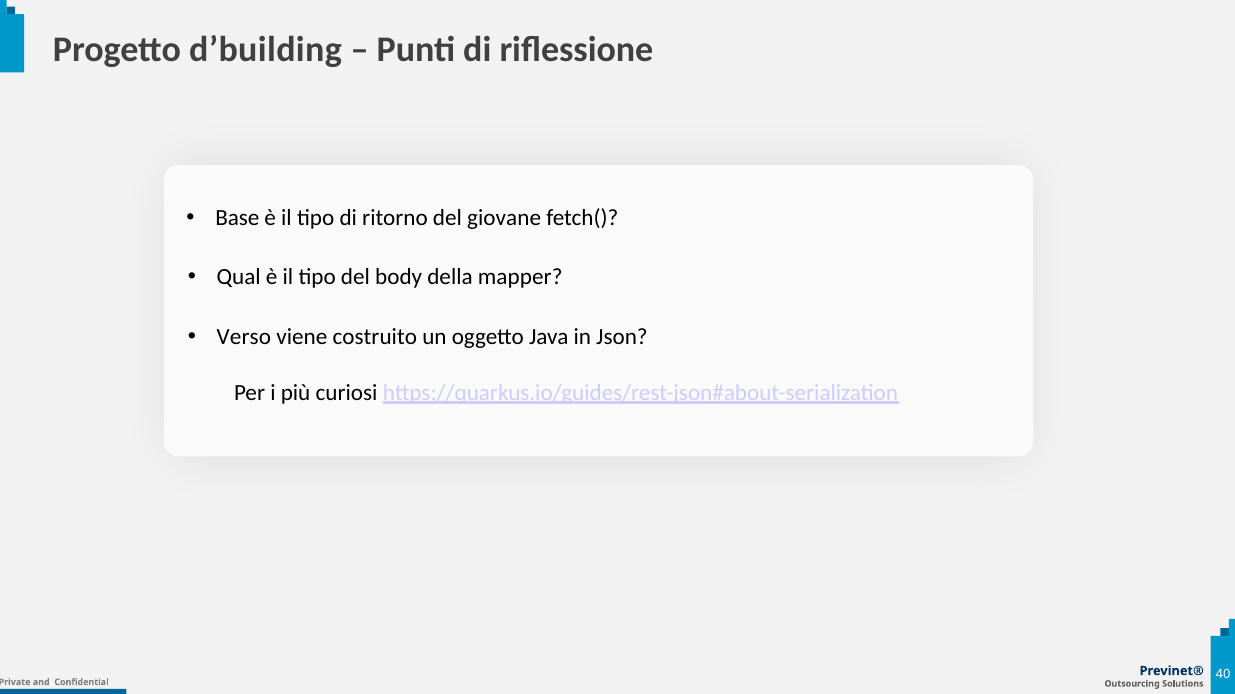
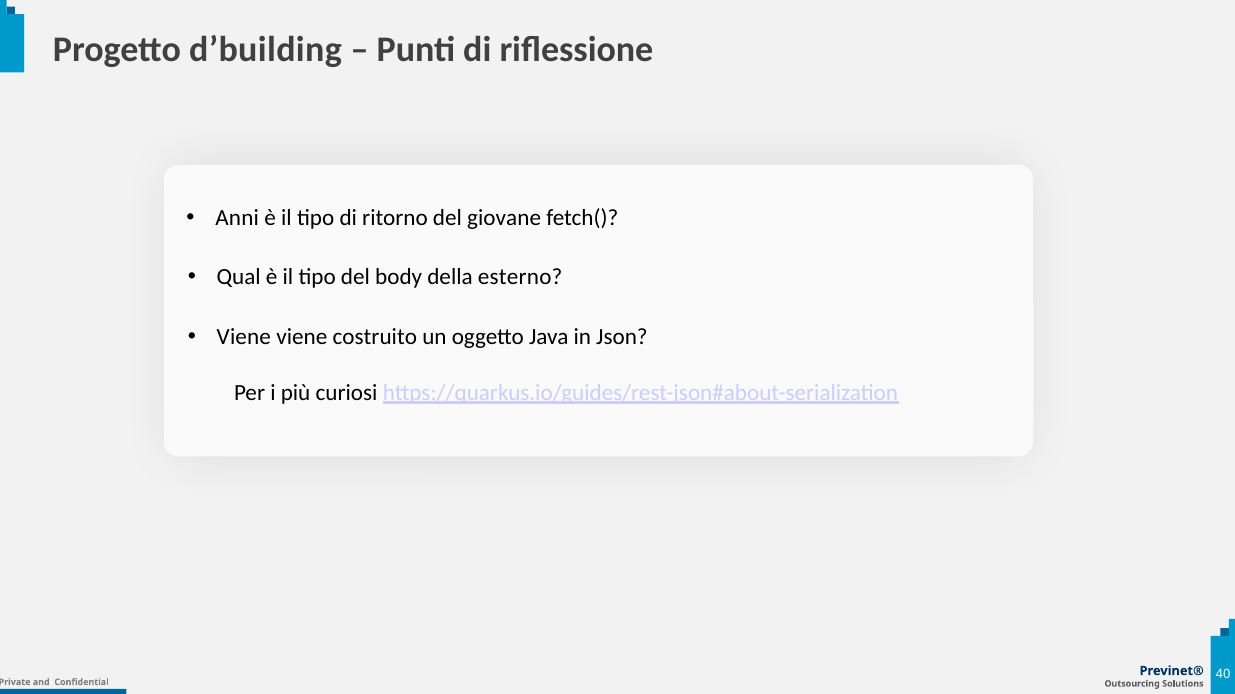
Base: Base -> Anni
mapper: mapper -> esterno
Verso at (244, 337): Verso -> Viene
